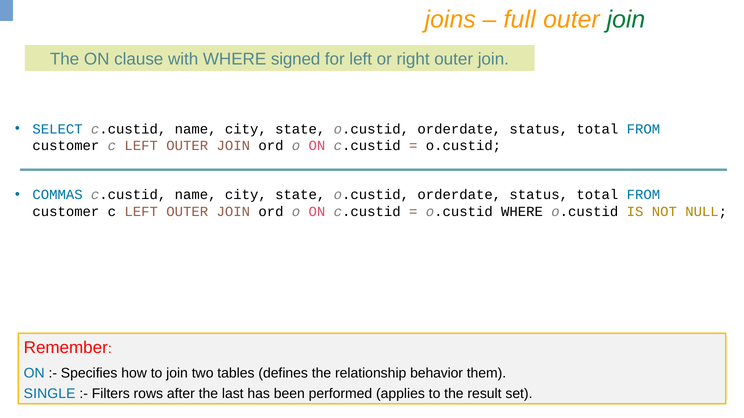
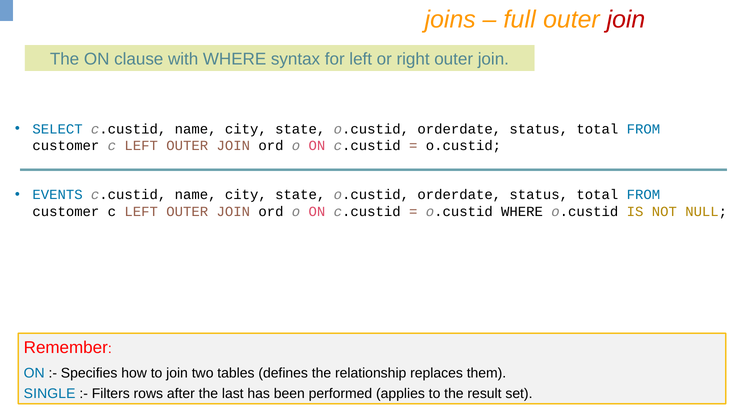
join at (626, 19) colour: green -> red
signed: signed -> syntax
COMMAS: COMMAS -> EVENTS
behavior: behavior -> replaces
